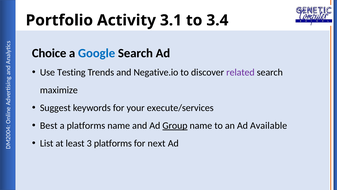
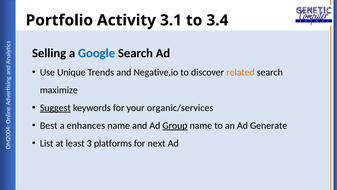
Choice: Choice -> Selling
Testing: Testing -> Unique
related colour: purple -> orange
Suggest underline: none -> present
execute/services: execute/services -> organic/services
a platforms: platforms -> enhances
Available: Available -> Generate
